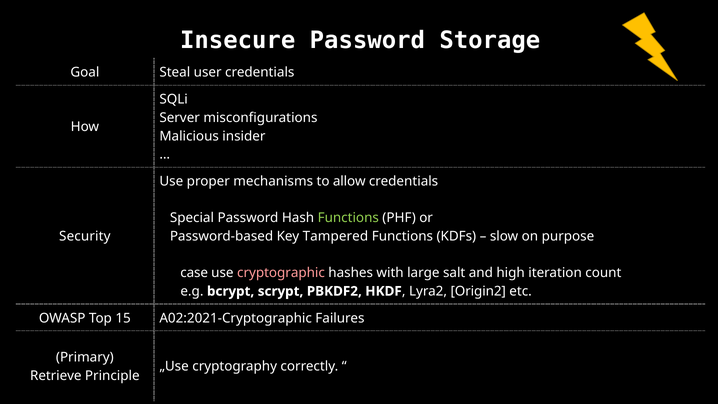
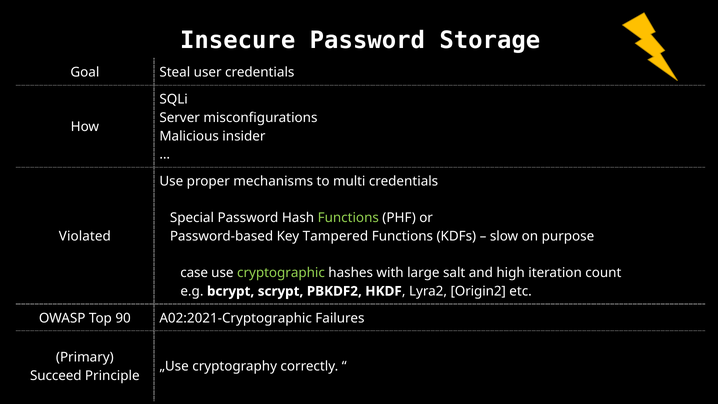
allow: allow -> multi
Security: Security -> Violated
cryptographic colour: pink -> light green
15: 15 -> 90
Retrieve: Retrieve -> Succeed
